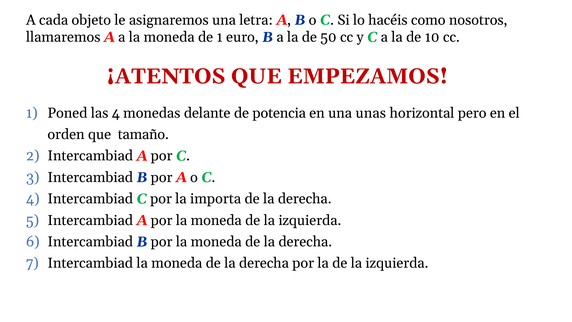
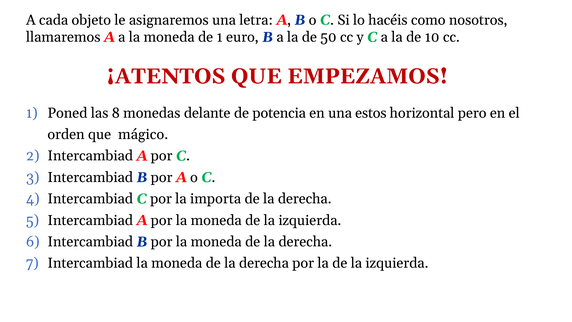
las 4: 4 -> 8
unas: unas -> estos
tamaño: tamaño -> mágico
